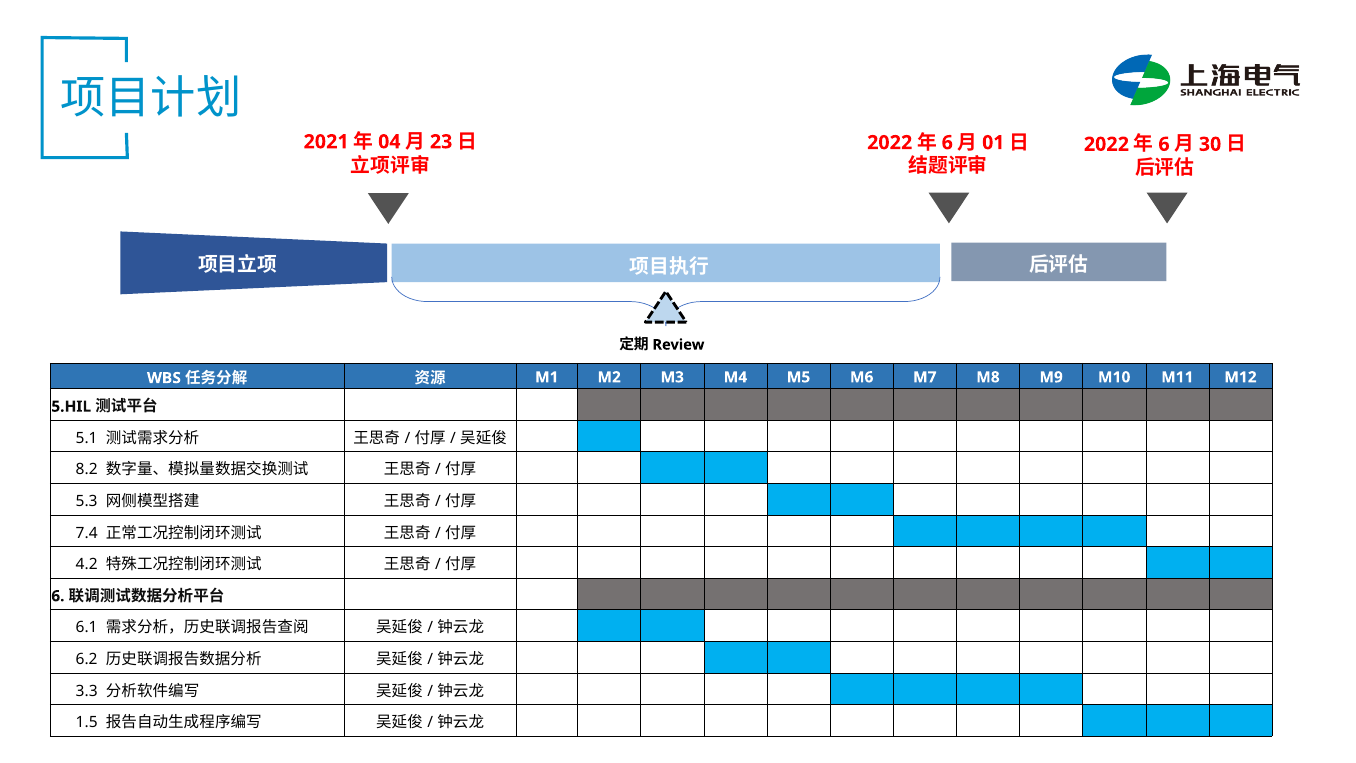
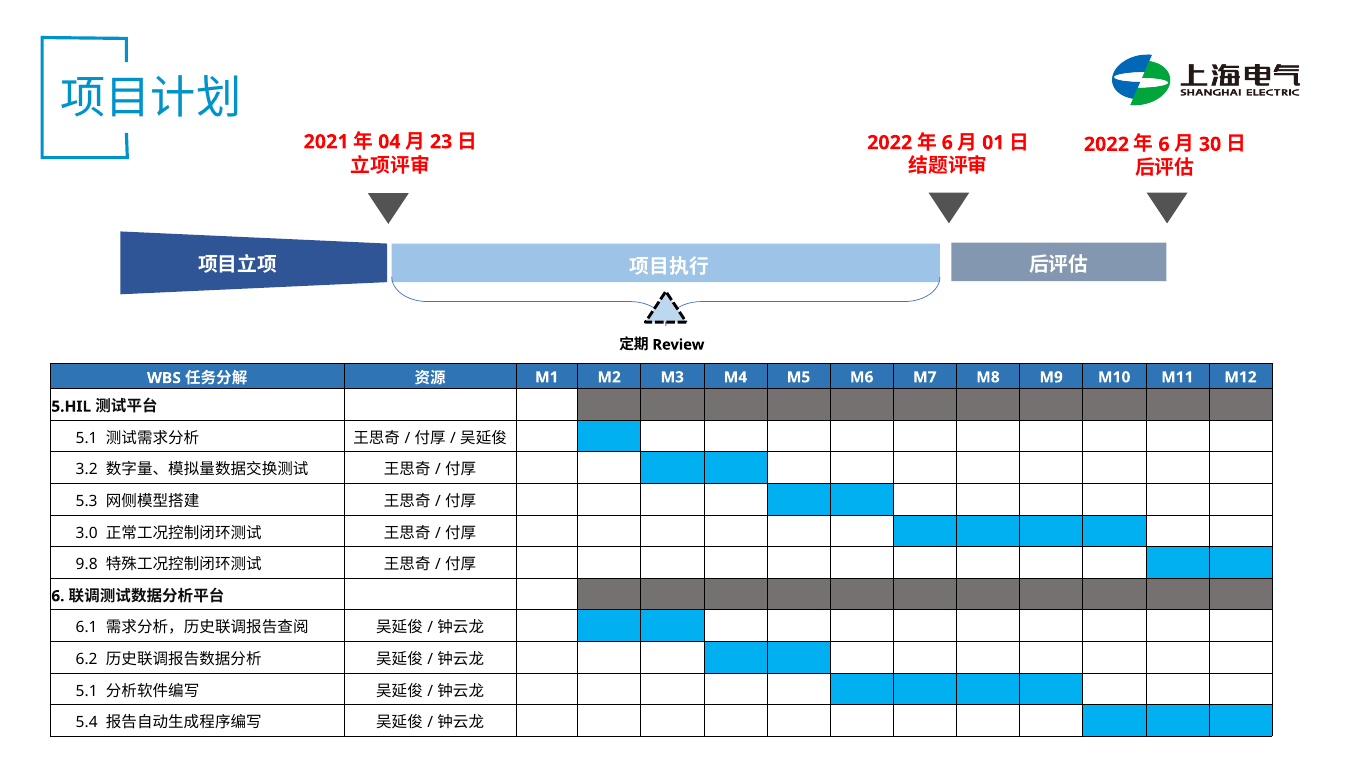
8.2: 8.2 -> 3.2
7.4: 7.4 -> 3.0
4.2: 4.2 -> 9.8
3.3 at (87, 691): 3.3 -> 5.1
1.5: 1.5 -> 5.4
